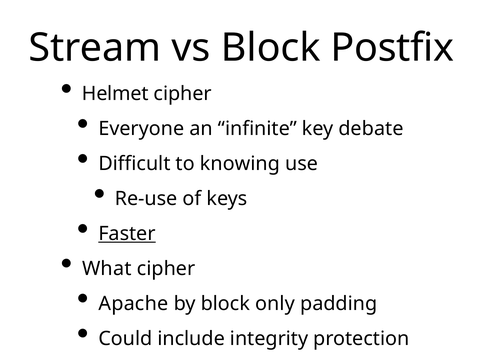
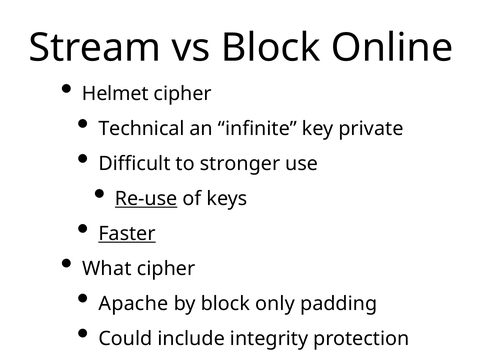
Postfix: Postfix -> Online
Everyone: Everyone -> Technical
debate: debate -> private
knowing: knowing -> stronger
Re-use underline: none -> present
